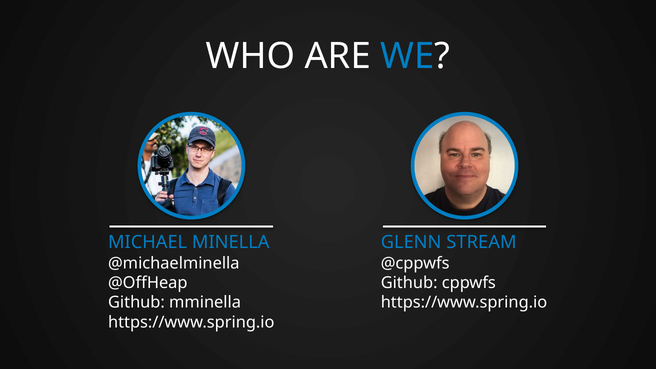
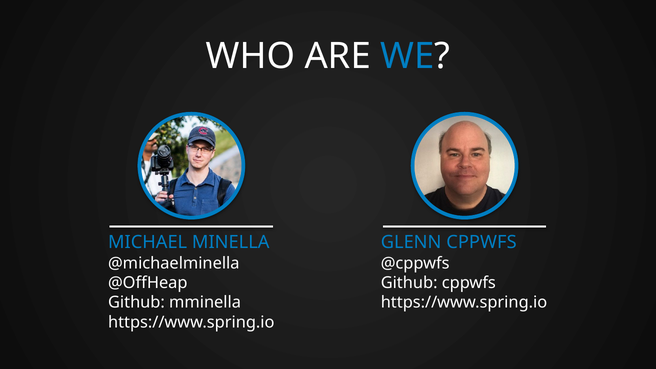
GLENN STREAM: STREAM -> CPPWFS
